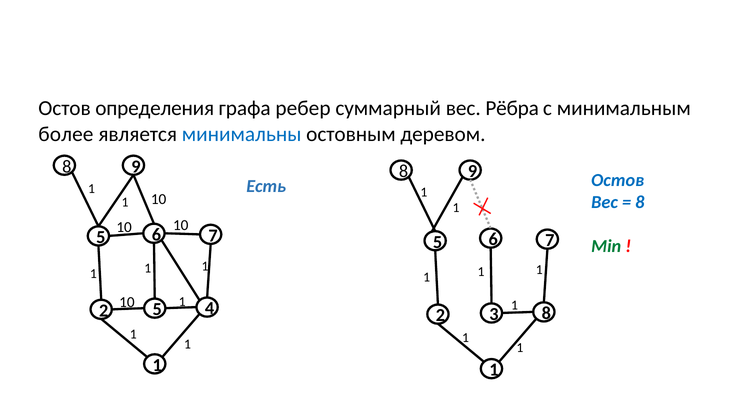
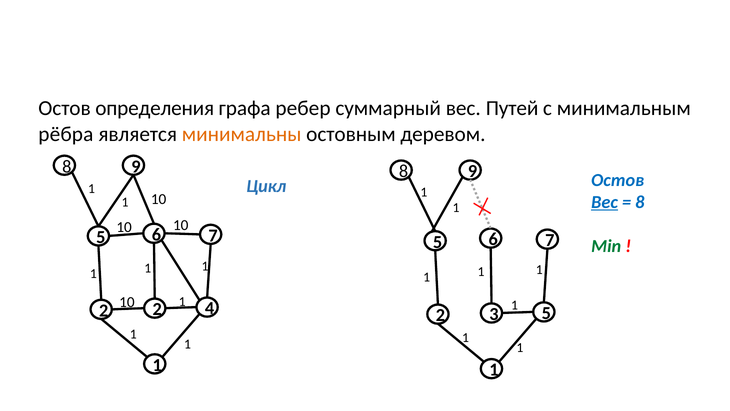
Рёбра: Рёбра -> Путей
более: более -> рёбра
минимальны colour: blue -> orange
Есть: Есть -> Цикл
Вес at (605, 202) underline: none -> present
5 at (157, 309): 5 -> 2
3 8: 8 -> 5
